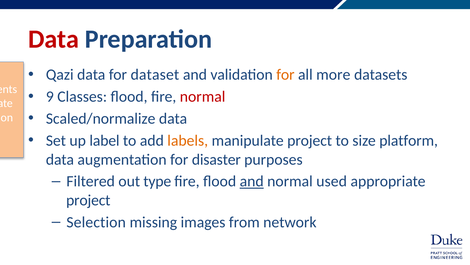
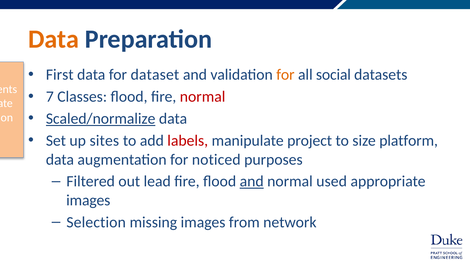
Data at (54, 39) colour: red -> orange
Qazi: Qazi -> First
more: more -> social
9: 9 -> 7
Scaled/normalize underline: none -> present
label: label -> sites
labels colour: orange -> red
disaster: disaster -> noticed
type: type -> lead
project at (88, 200): project -> images
